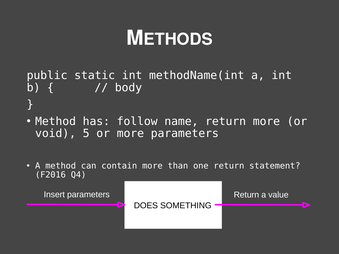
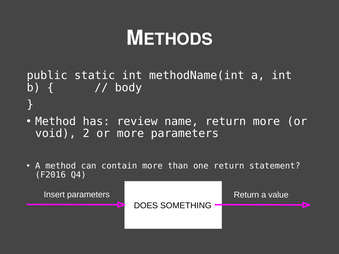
follow: follow -> review
5: 5 -> 2
